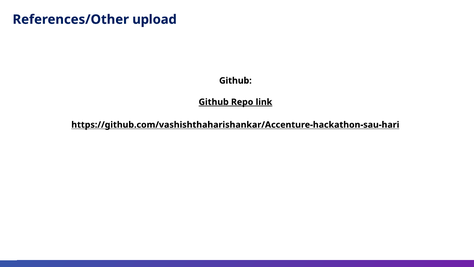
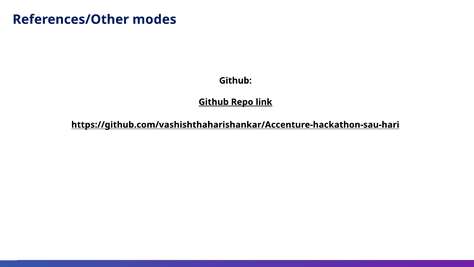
upload: upload -> modes
